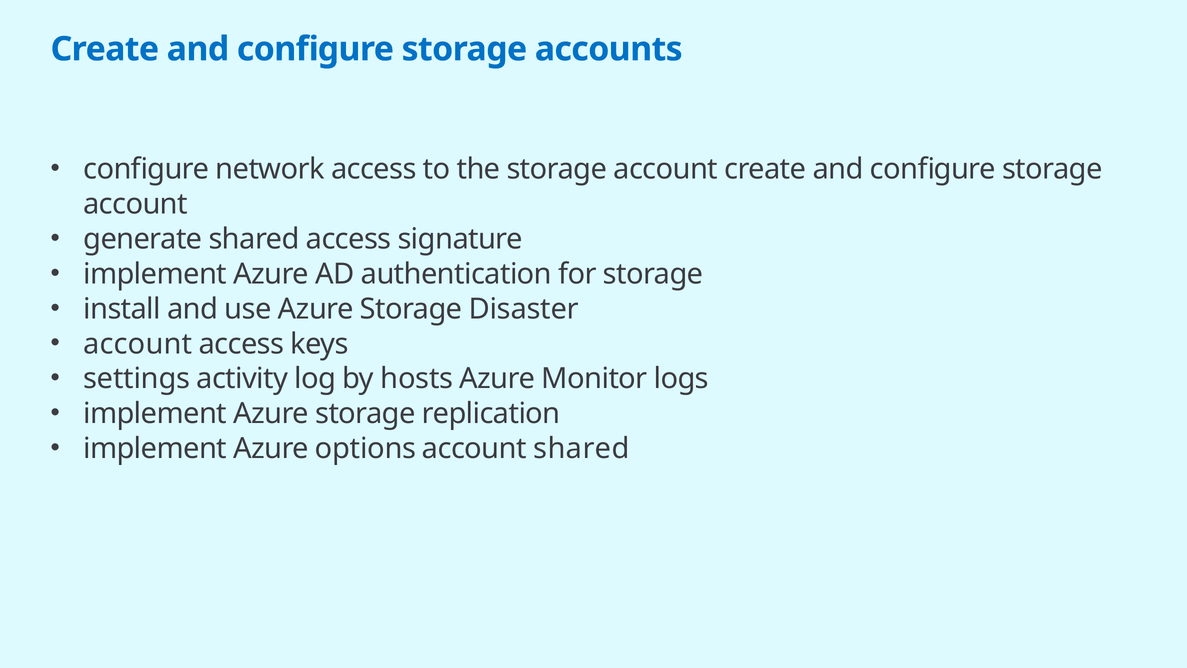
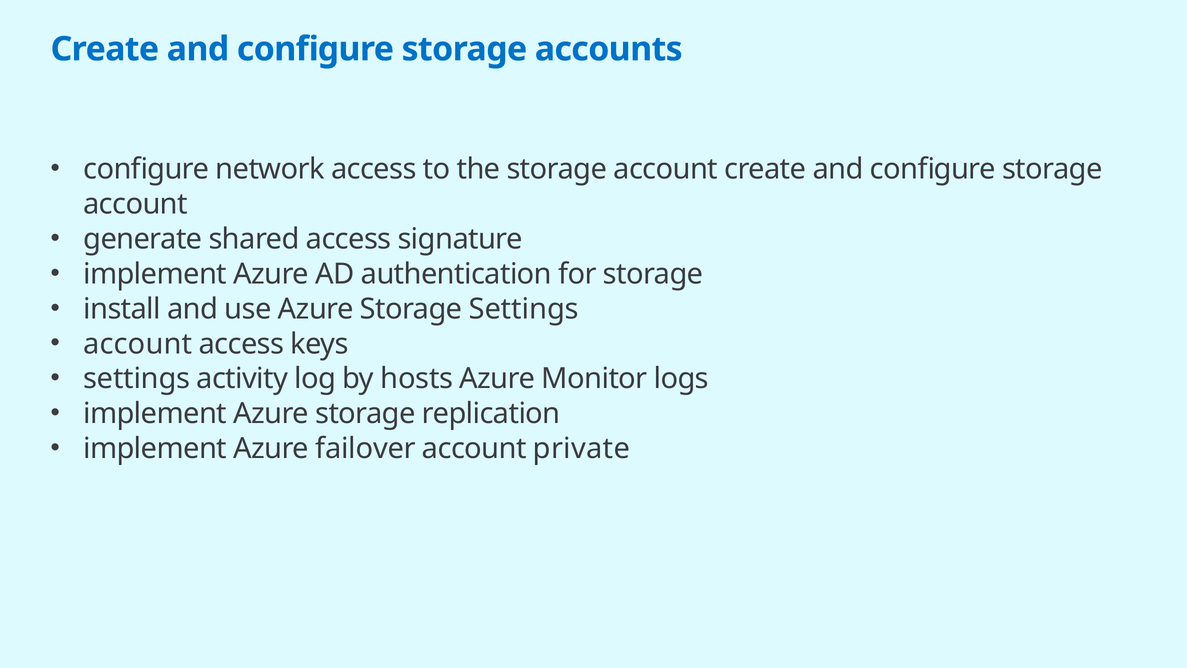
Storage Disaster: Disaster -> Settings
options: options -> failover
account shared: shared -> private
